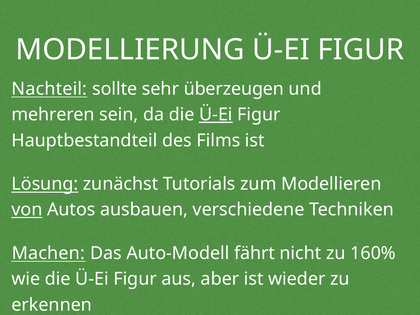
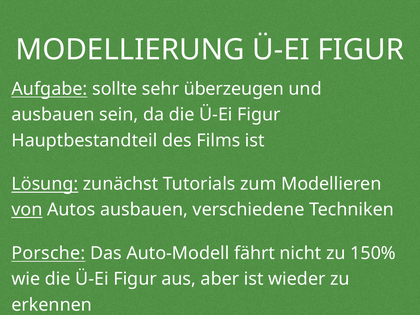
Nachteil: Nachteil -> Aufgabe
mehreren at (53, 115): mehreren -> ausbauen
Ü-Ei at (216, 115) underline: present -> none
Machen: Machen -> Porsche
160%: 160% -> 150%
